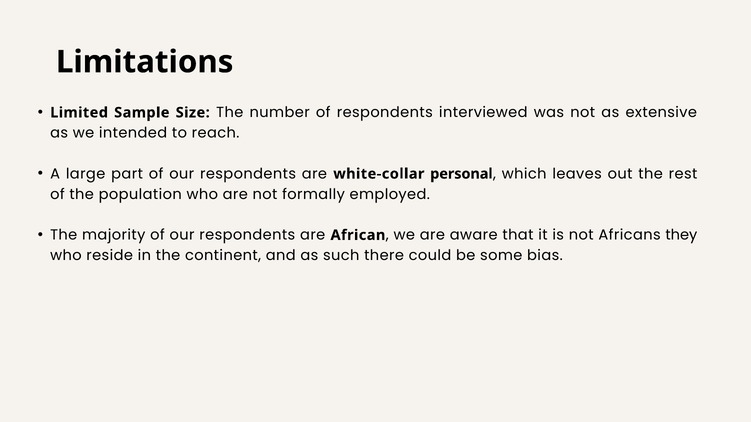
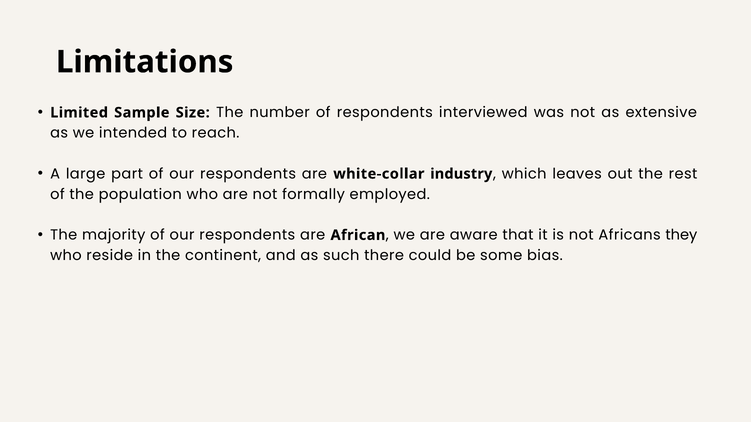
personal: personal -> industry
